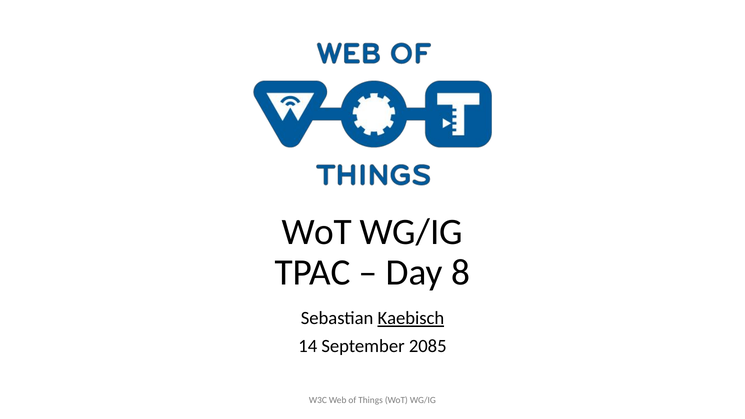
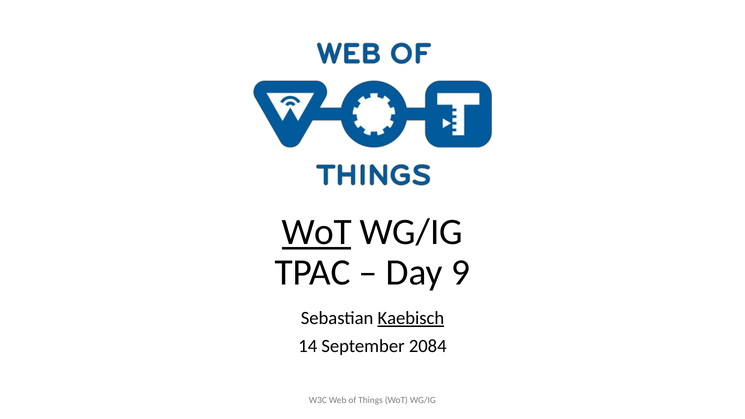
WoT at (317, 232) underline: none -> present
8: 8 -> 9
2085: 2085 -> 2084
